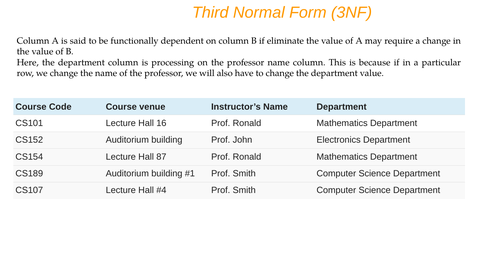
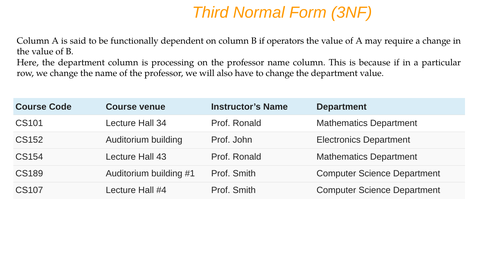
eliminate: eliminate -> operators
16: 16 -> 34
87: 87 -> 43
